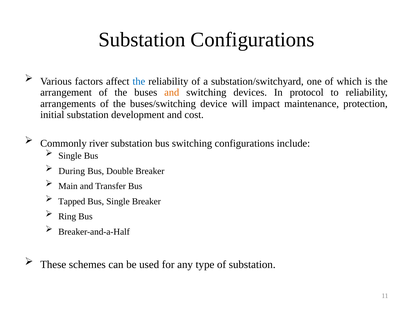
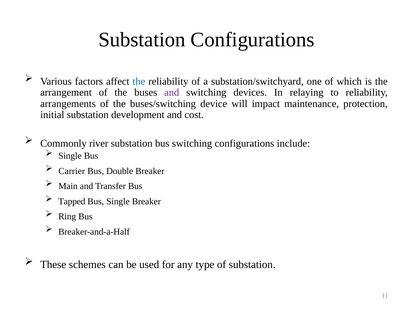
and at (172, 92) colour: orange -> purple
protocol: protocol -> relaying
During: During -> Carrier
